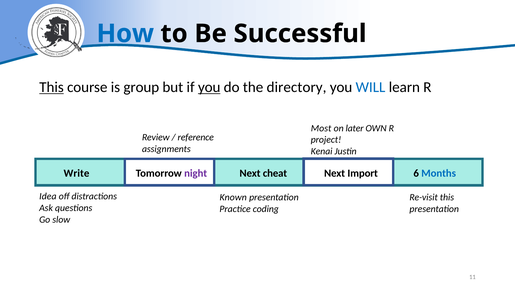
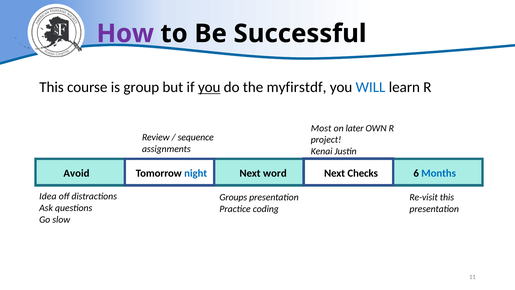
How colour: blue -> purple
This at (52, 87) underline: present -> none
directory: directory -> myfirstdf
reference: reference -> sequence
Write: Write -> Avoid
night colour: purple -> blue
cheat: cheat -> word
Import: Import -> Checks
Known: Known -> Groups
